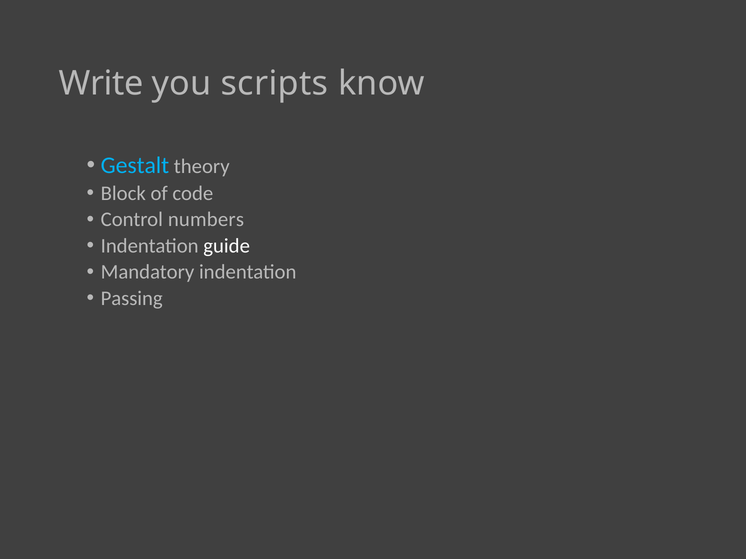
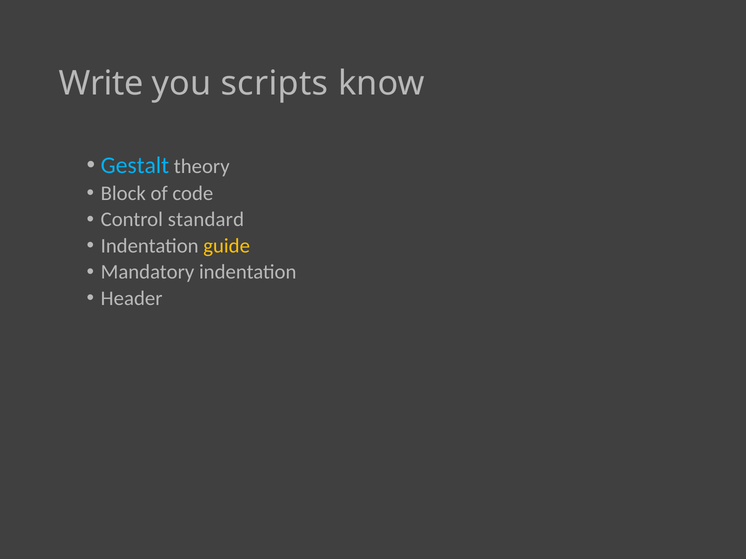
numbers: numbers -> standard
guide colour: white -> yellow
Passing: Passing -> Header
